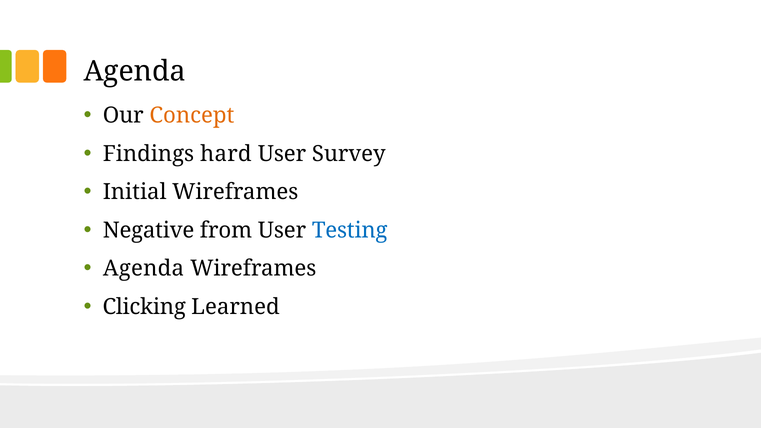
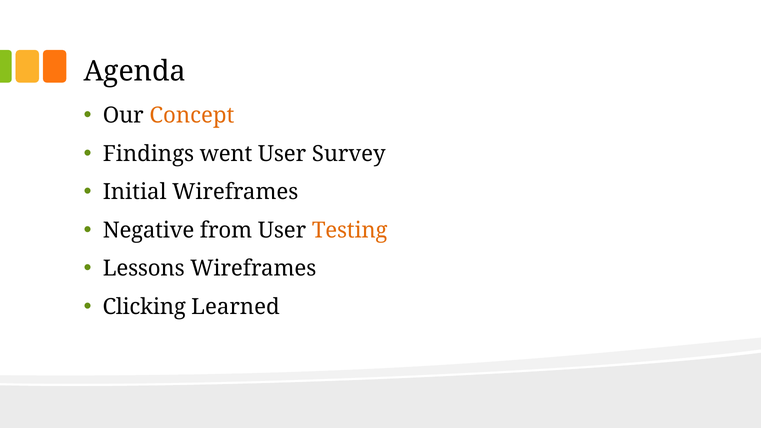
hard: hard -> went
Testing colour: blue -> orange
Agenda at (144, 269): Agenda -> Lessons
